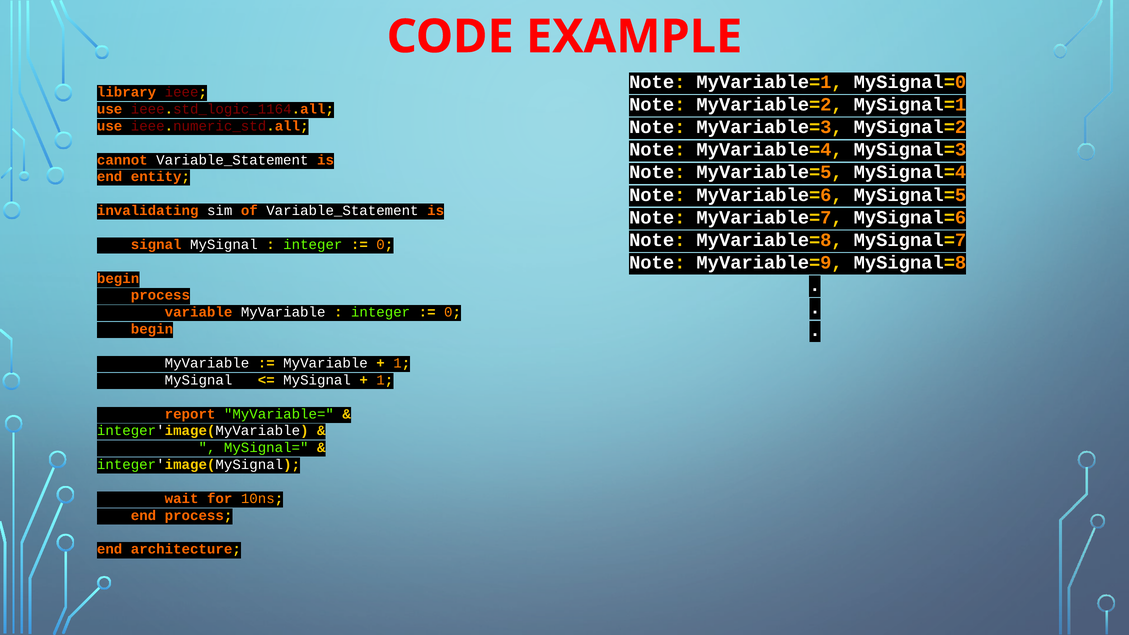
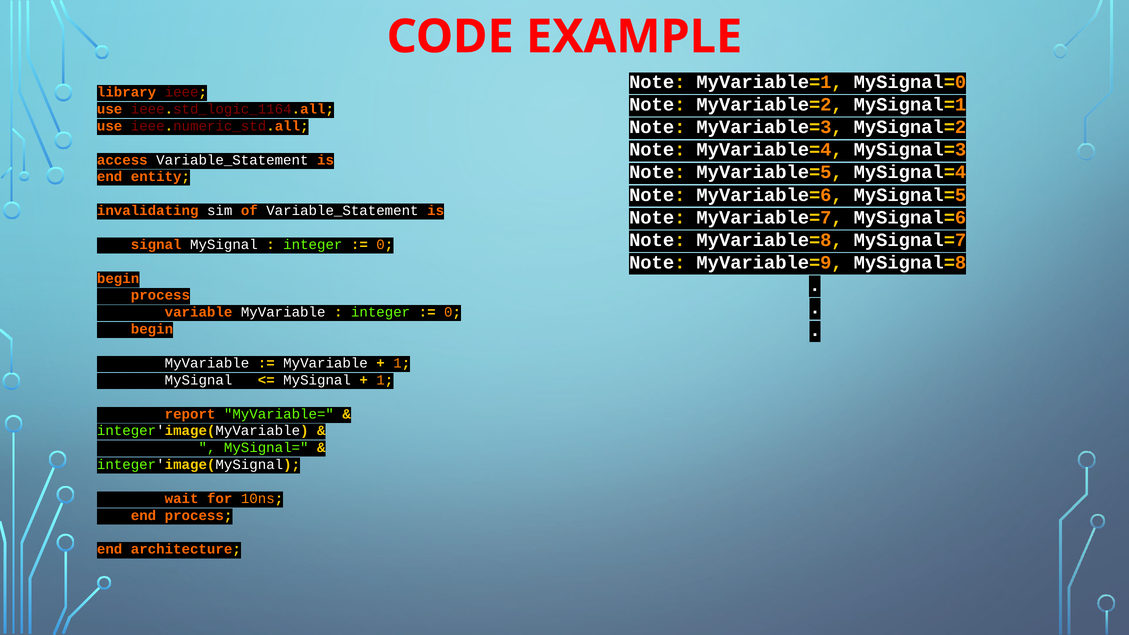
cannot: cannot -> access
